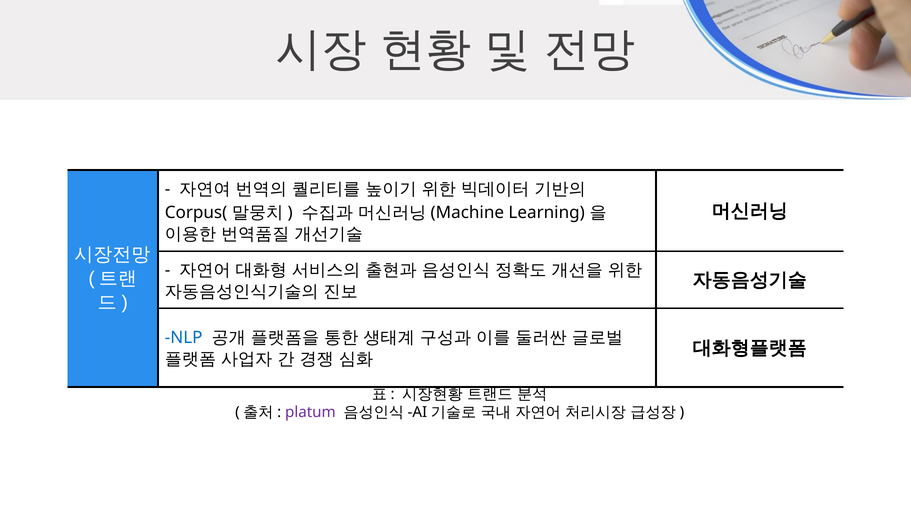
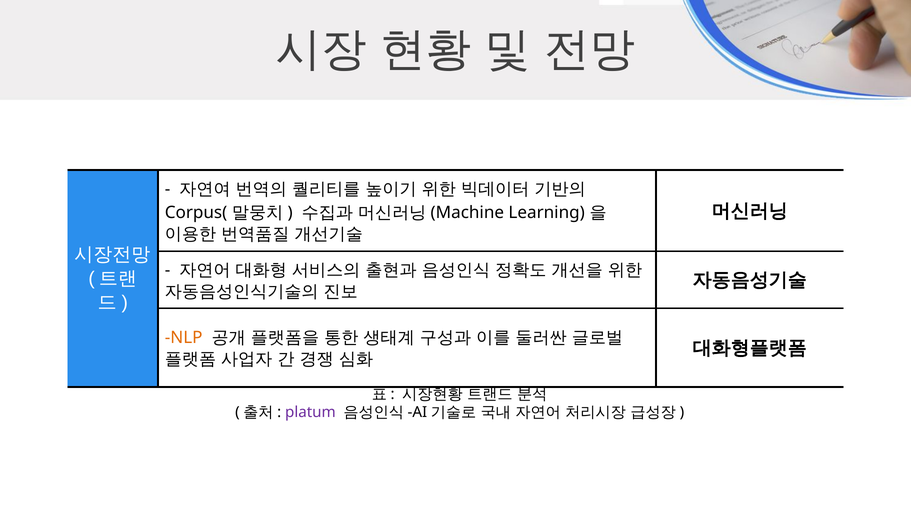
NLP colour: blue -> orange
